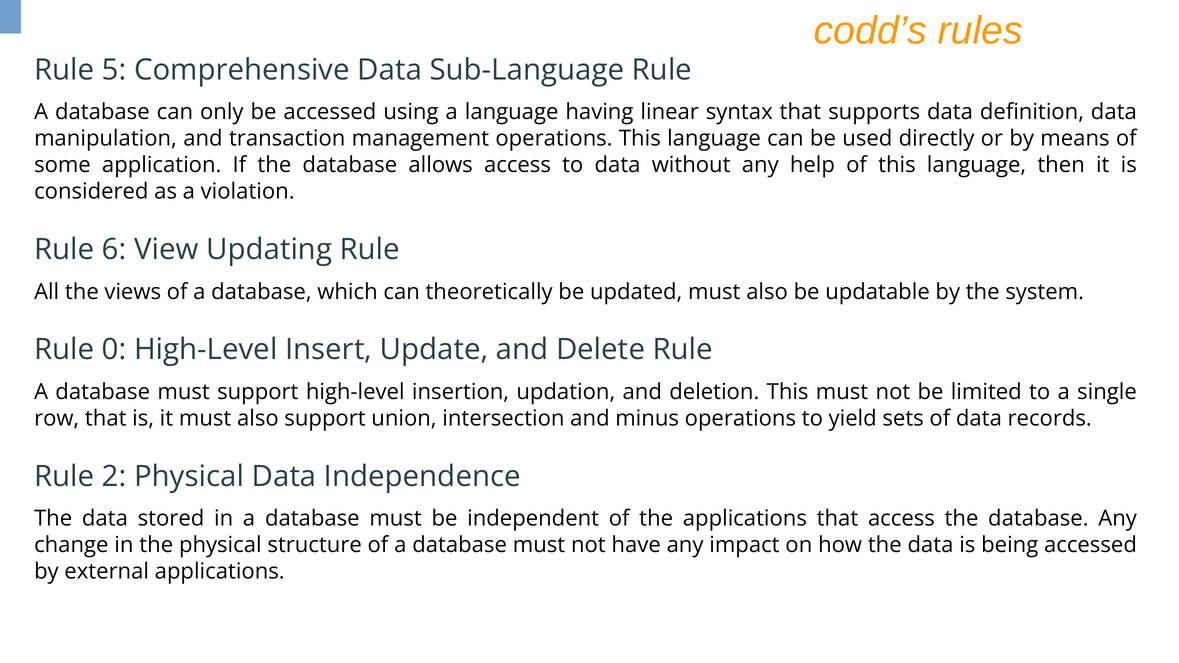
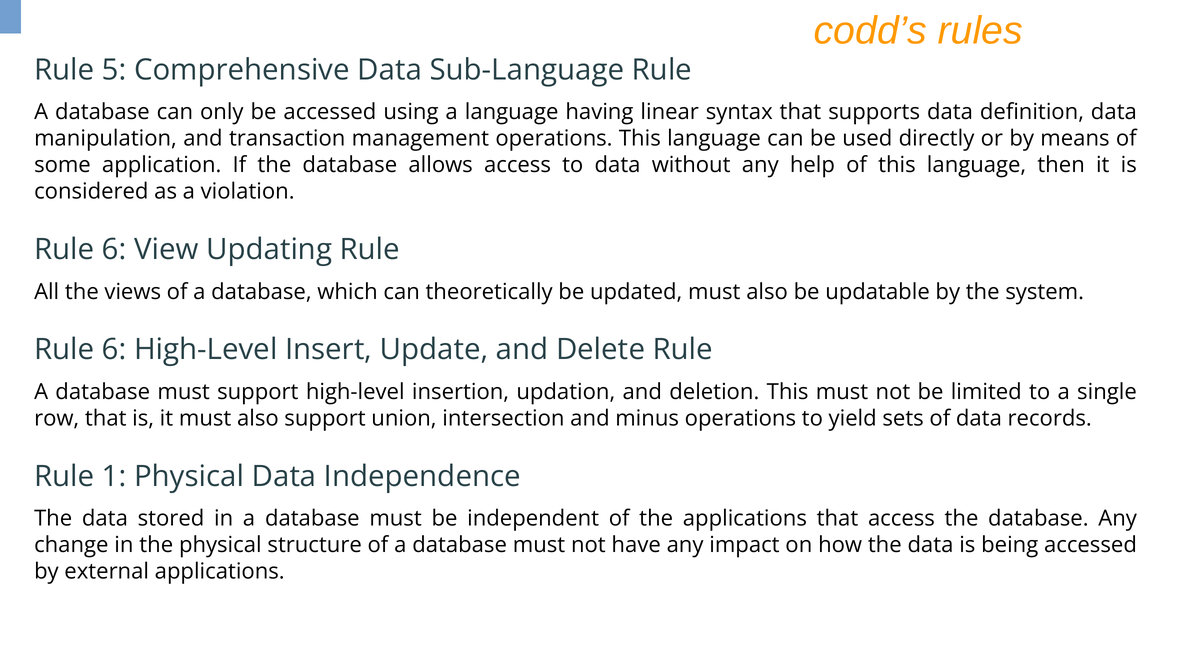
0 at (114, 350): 0 -> 6
2: 2 -> 1
